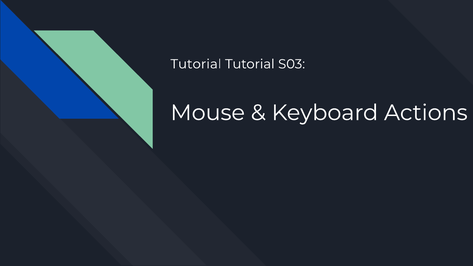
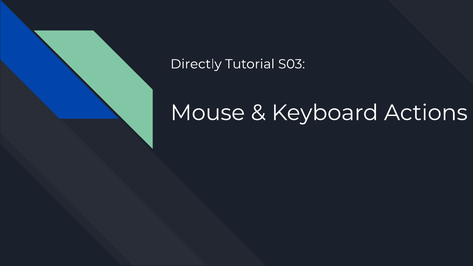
Tutorial at (196, 64): Tutorial -> Directly
